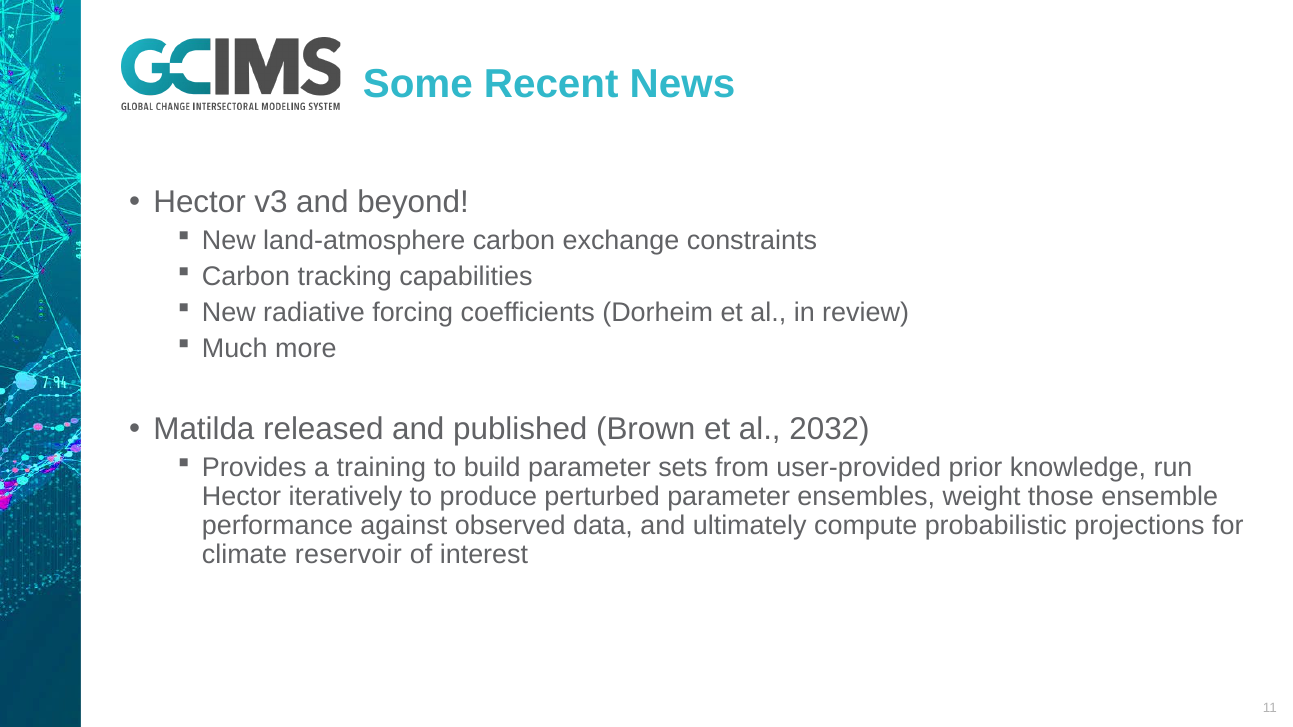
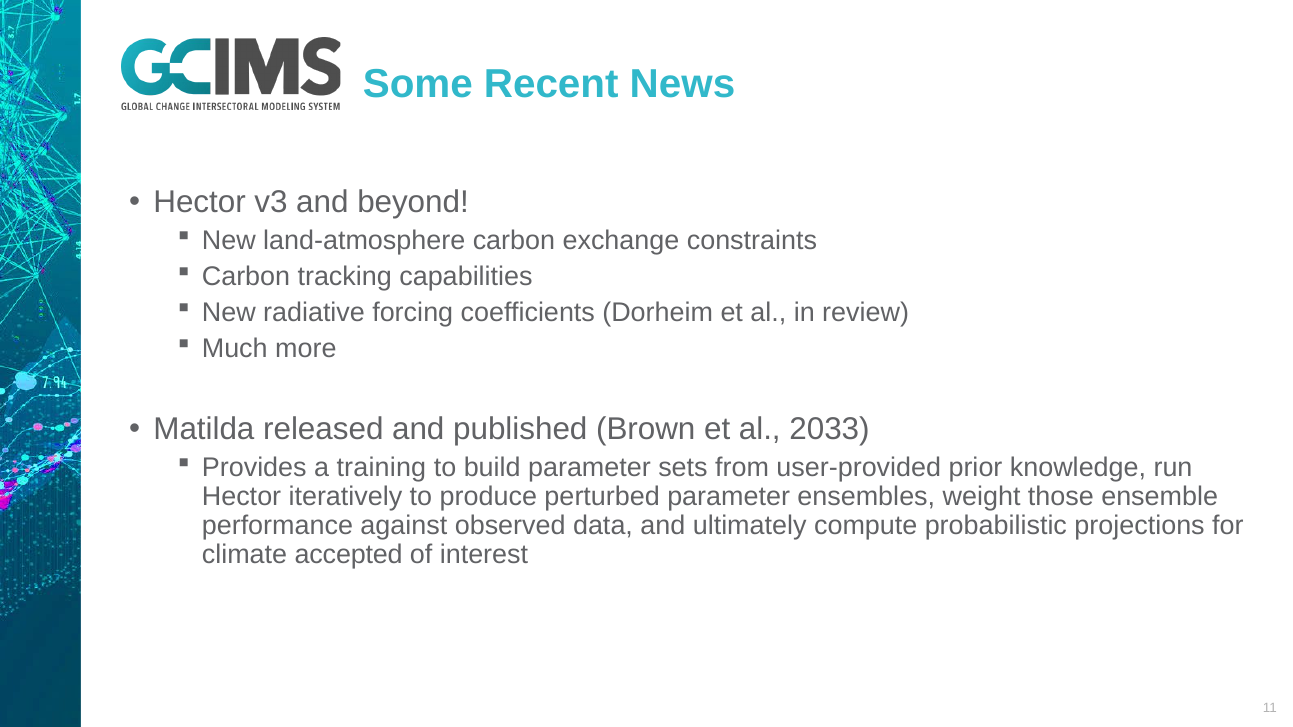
2032: 2032 -> 2033
reservoir: reservoir -> accepted
